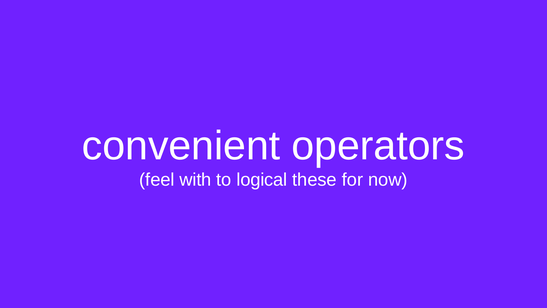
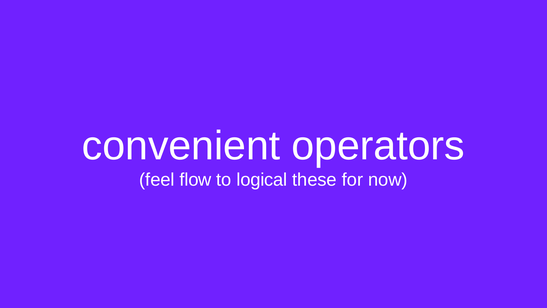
with: with -> flow
